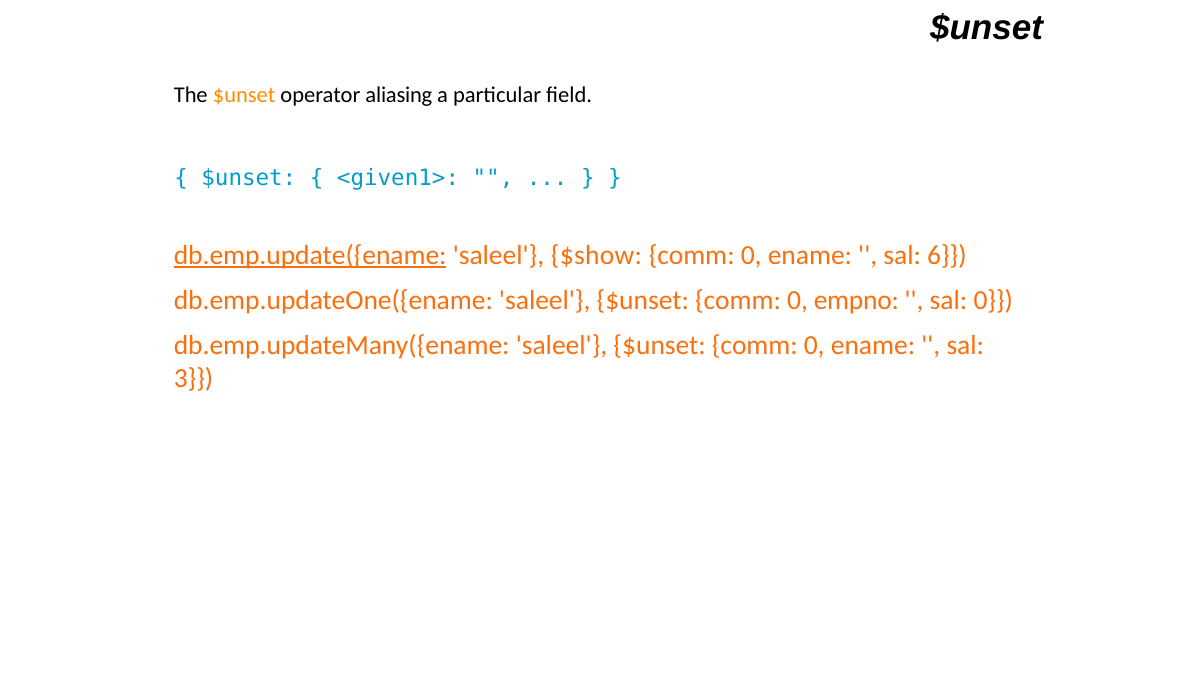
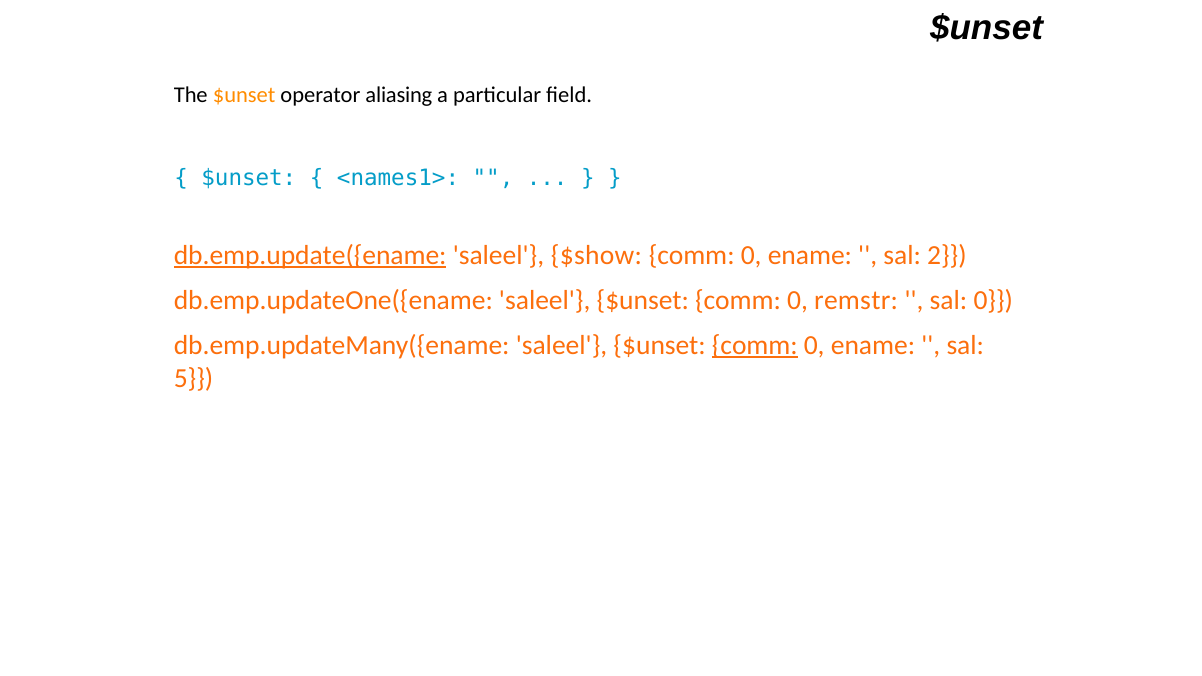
<given1>: <given1> -> <names1>
6: 6 -> 2
empno: empno -> remstr
comm at (755, 345) underline: none -> present
3: 3 -> 5
